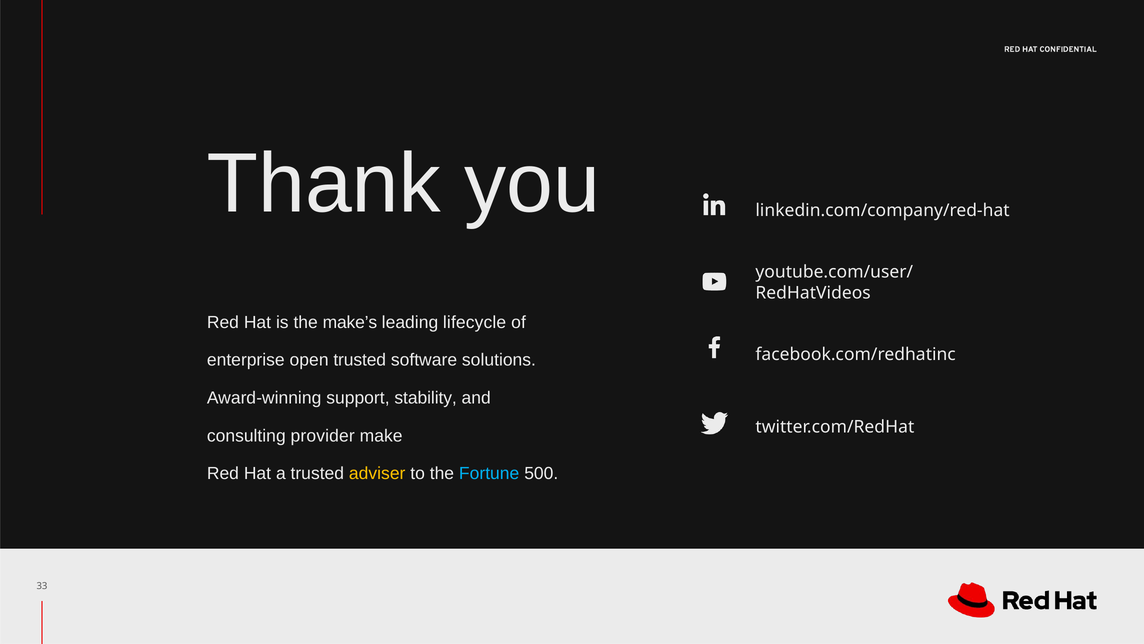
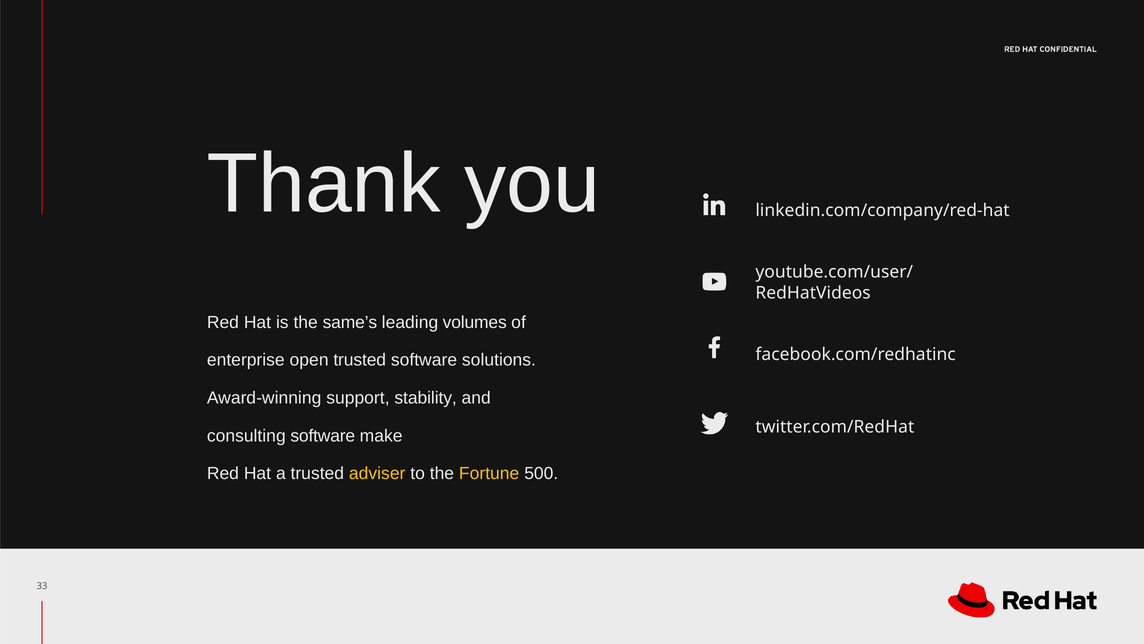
make’s: make’s -> same’s
lifecycle: lifecycle -> volumes
consulting provider: provider -> software
Fortune colour: light blue -> yellow
